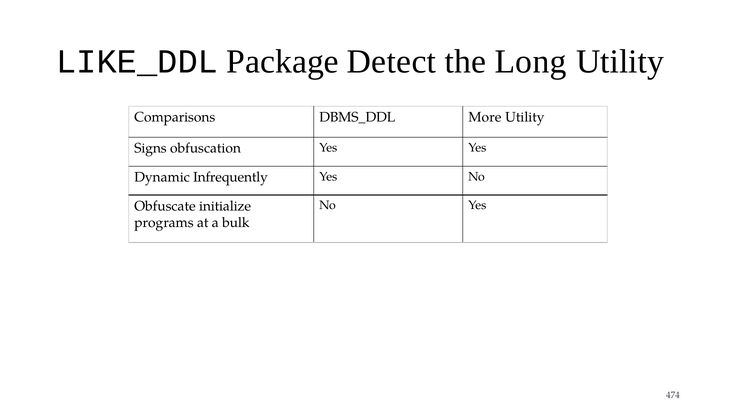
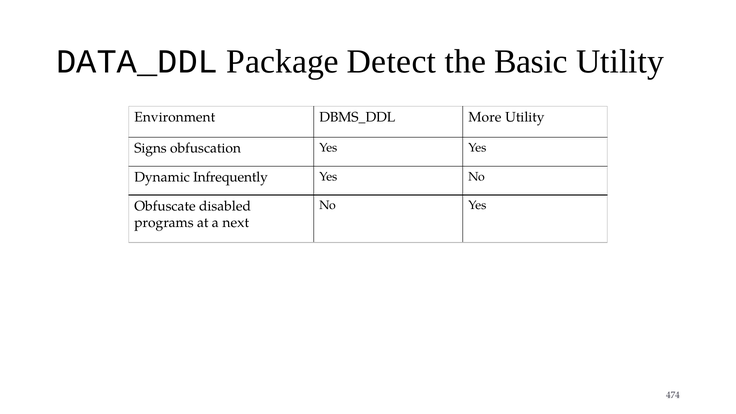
LIKE_DDL: LIKE_DDL -> DATA_DDL
Long: Long -> Basic
Comparisons: Comparisons -> Environment
initialize: initialize -> disabled
bulk: bulk -> next
